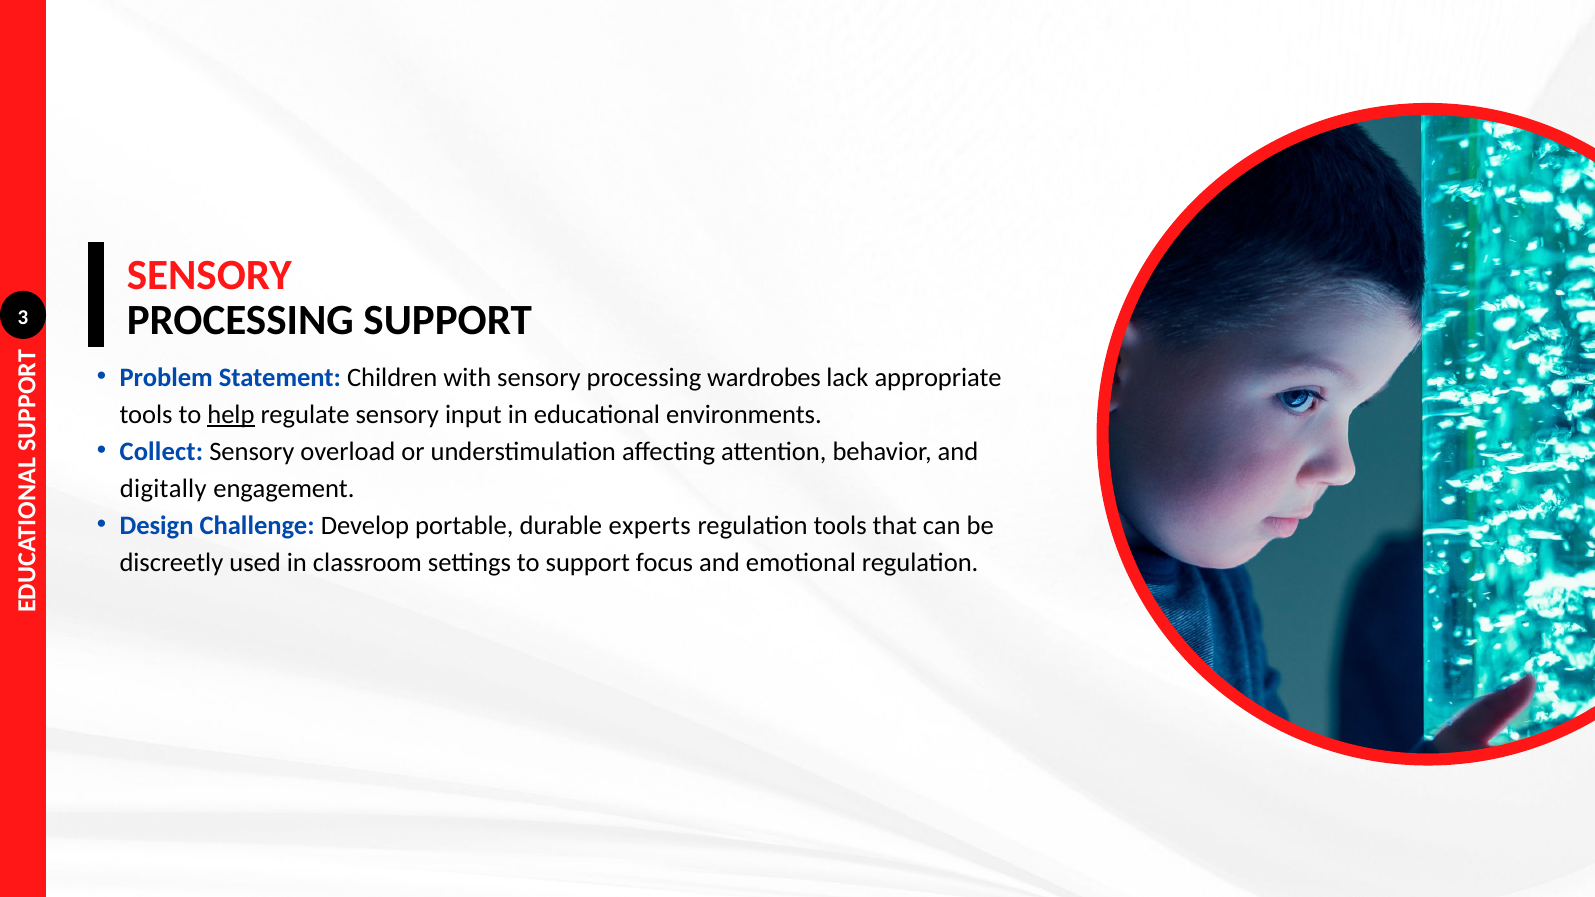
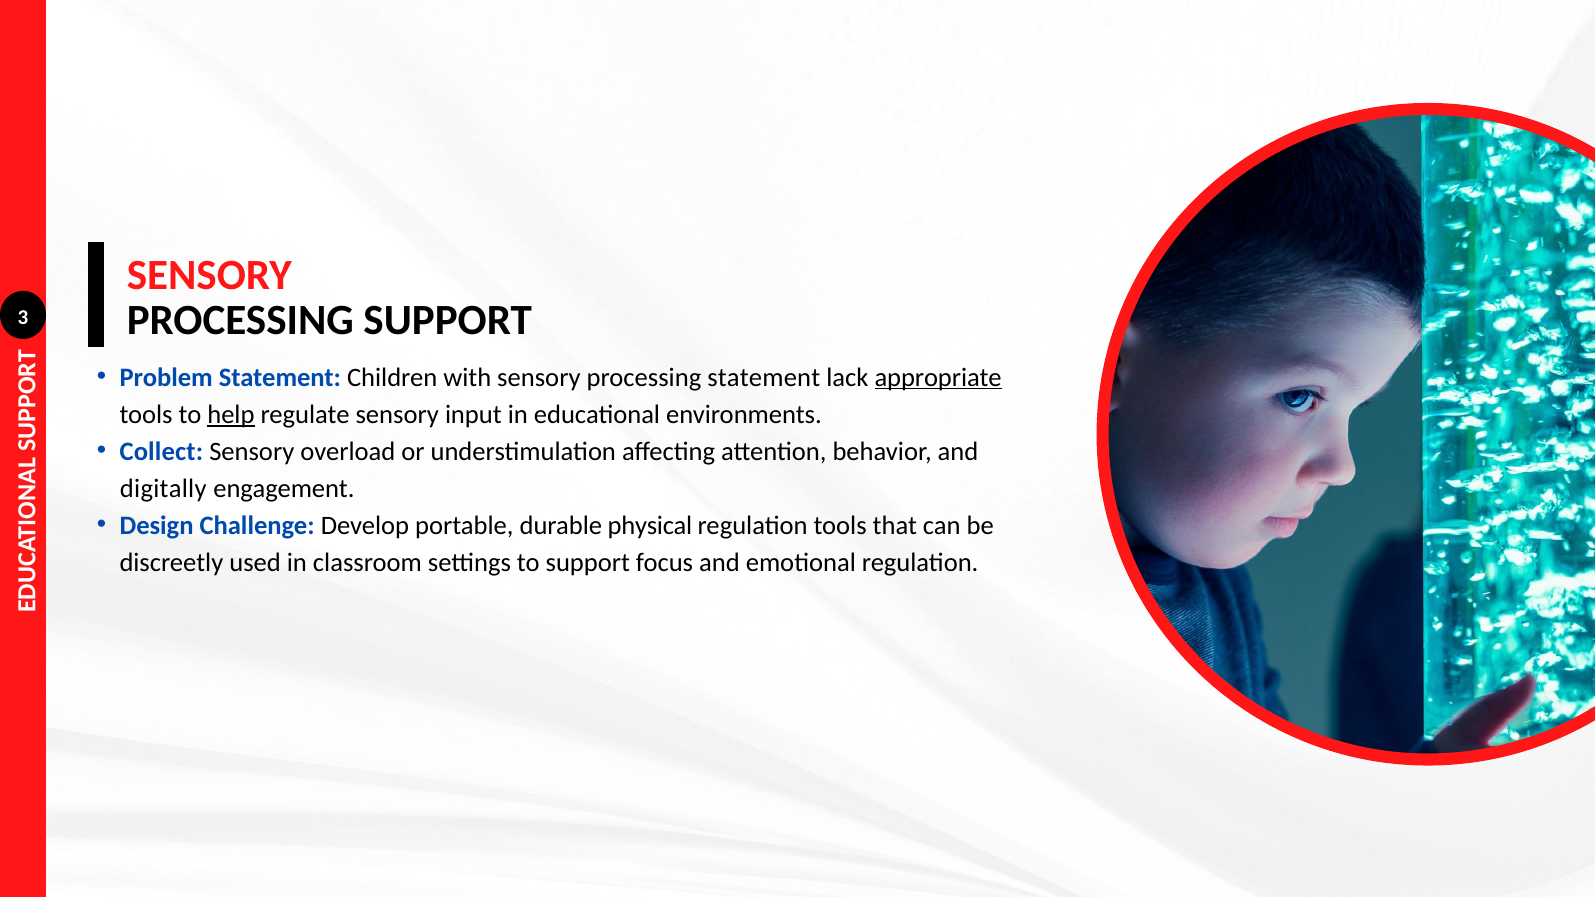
processing wardrobes: wardrobes -> statement
appropriate underline: none -> present
experts: experts -> physical
